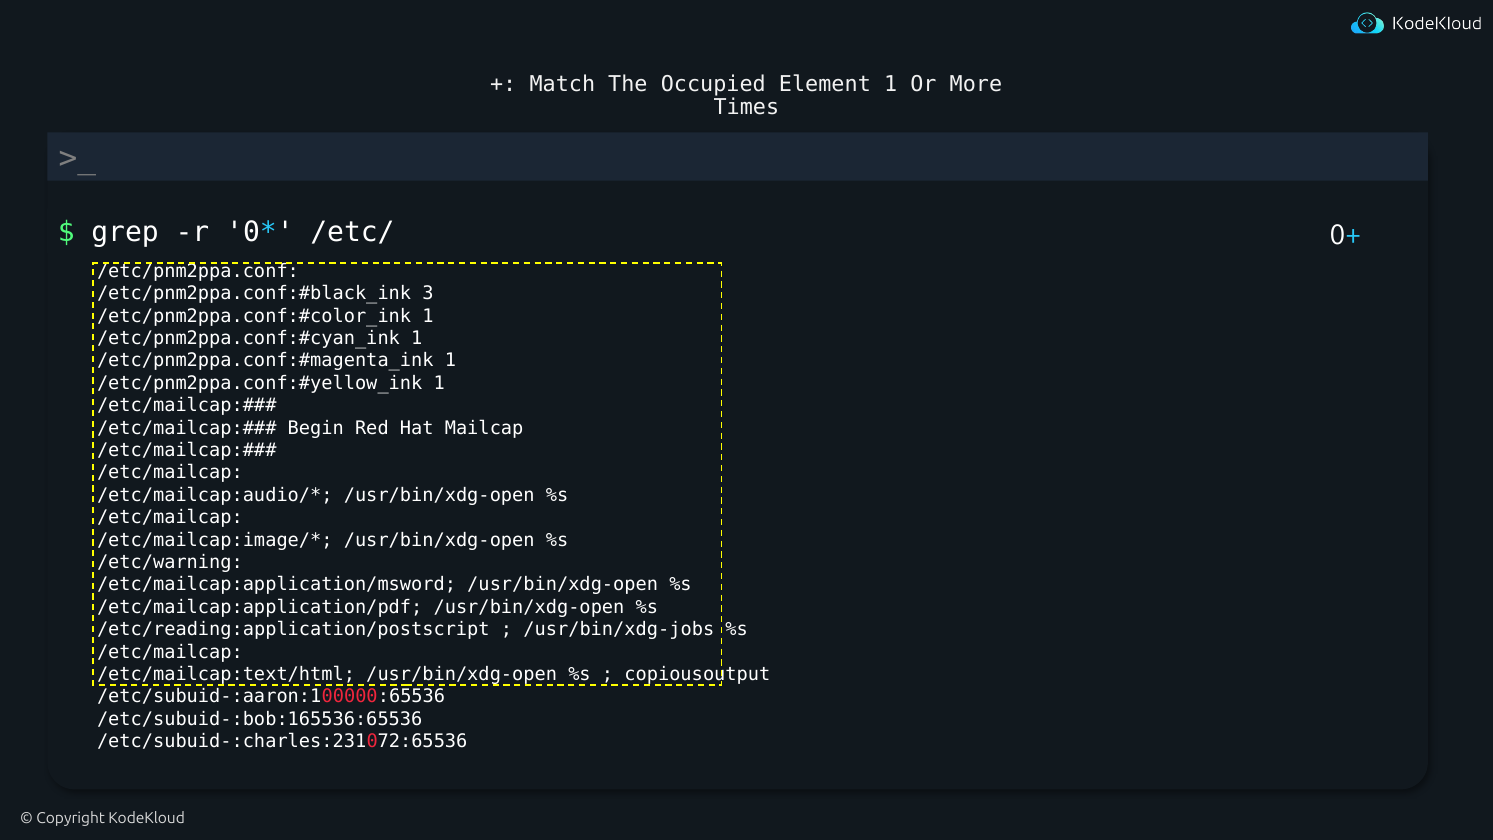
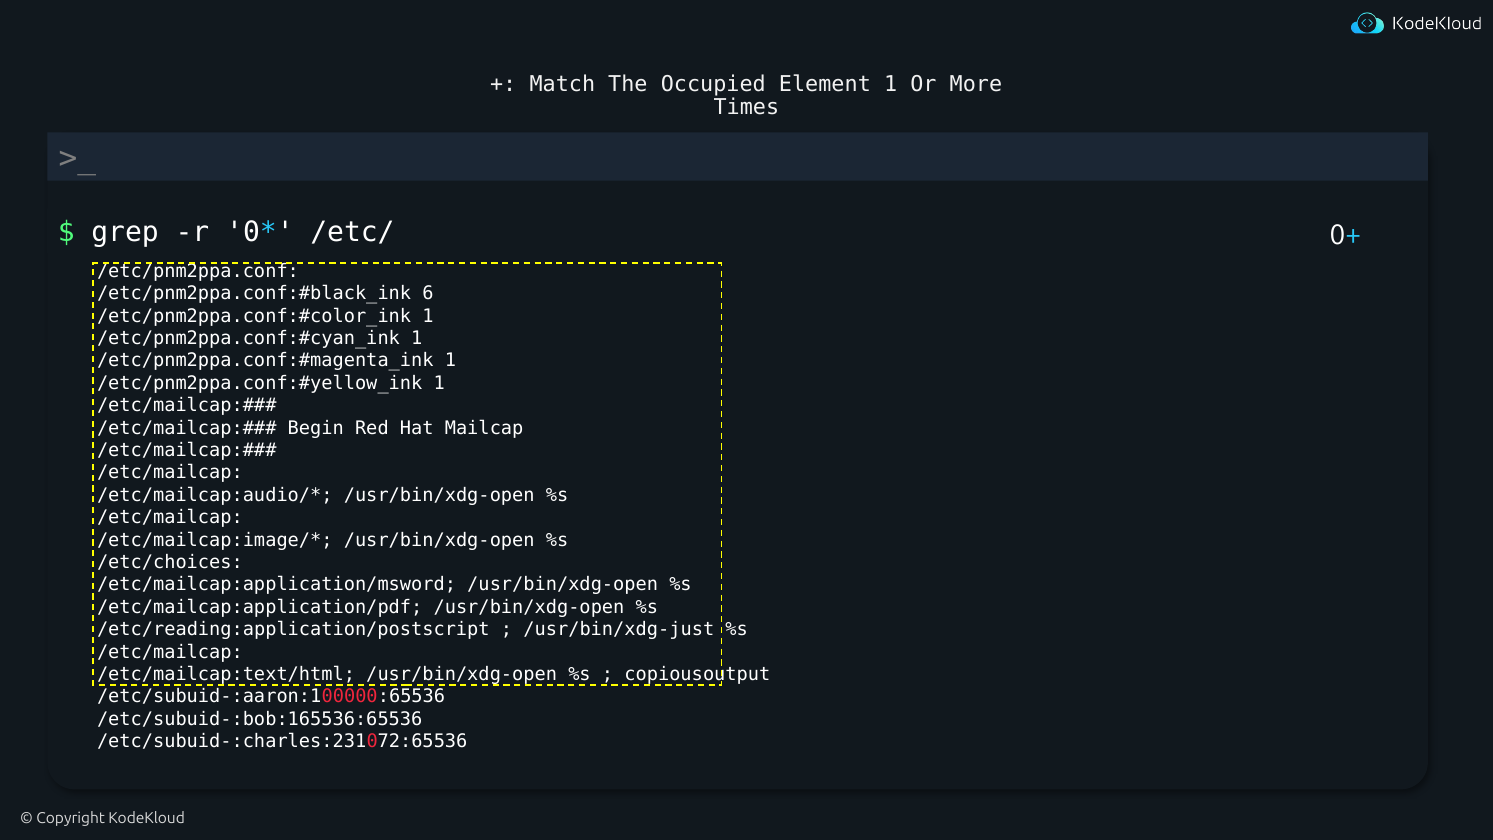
3: 3 -> 6
/etc/warning: /etc/warning -> /etc/choices
/usr/bin/xdg-jobs: /usr/bin/xdg-jobs -> /usr/bin/xdg-just
